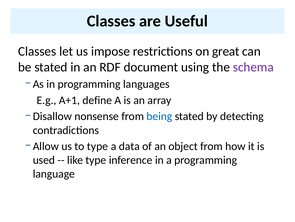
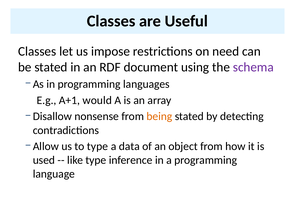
great: great -> need
define: define -> would
being colour: blue -> orange
